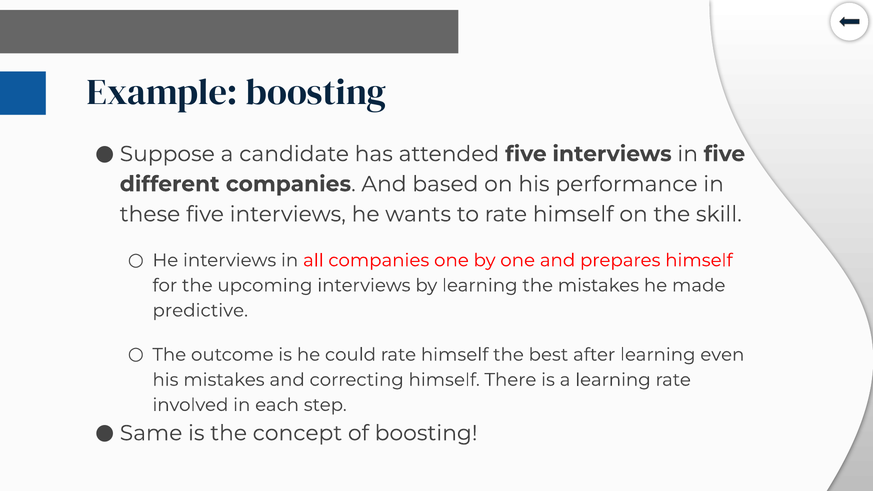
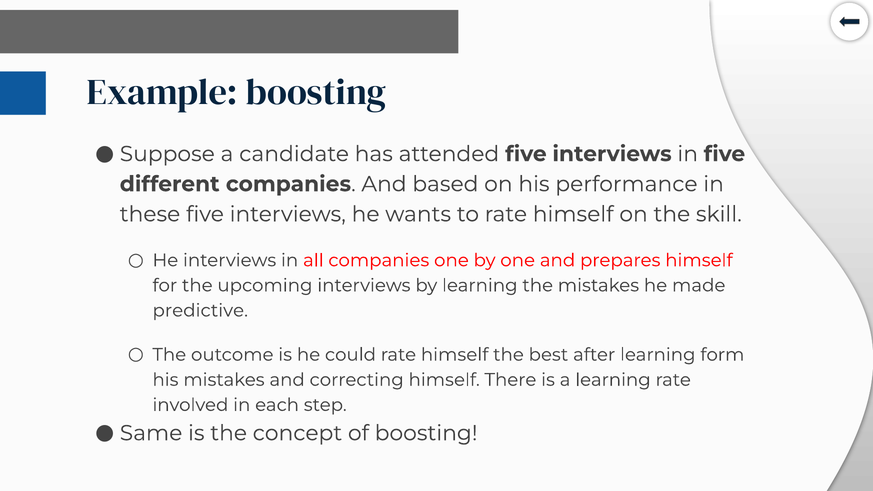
even: even -> form
